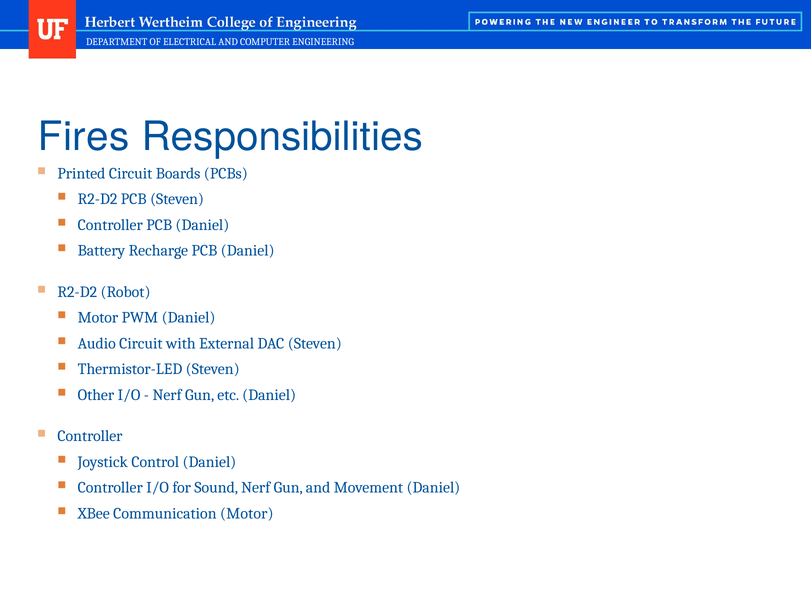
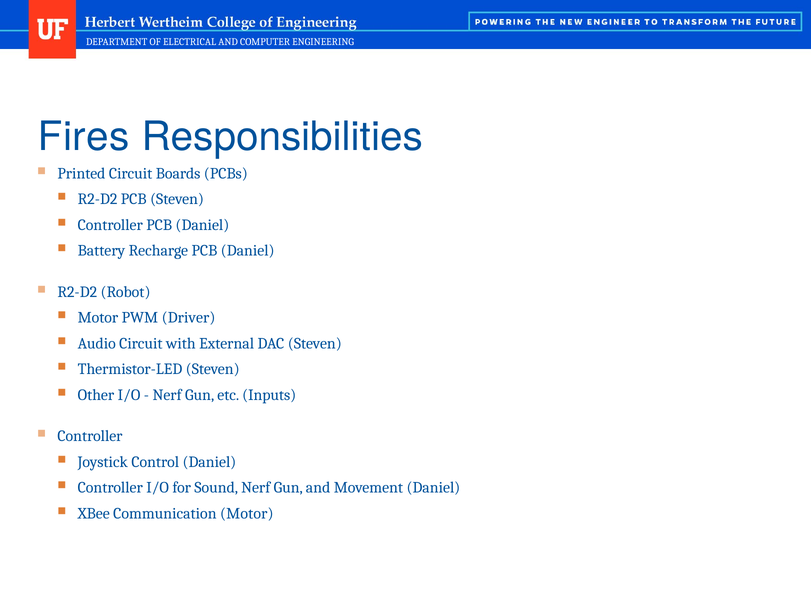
PWM Daniel: Daniel -> Driver
etc Daniel: Daniel -> Inputs
